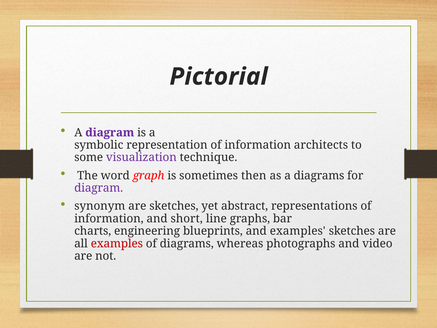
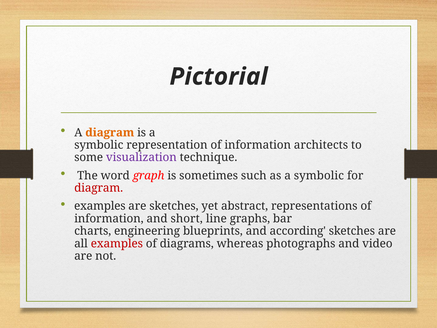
diagram at (110, 132) colour: purple -> orange
then: then -> such
as a diagrams: diagrams -> symbolic
diagram at (99, 188) colour: purple -> red
synonym at (100, 206): synonym -> examples
and examples: examples -> according
